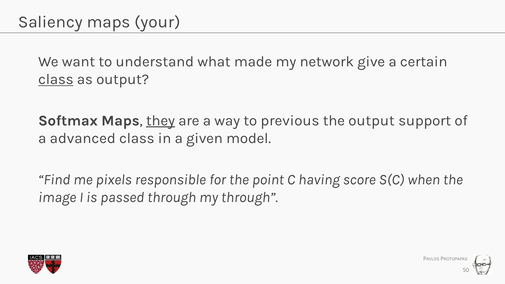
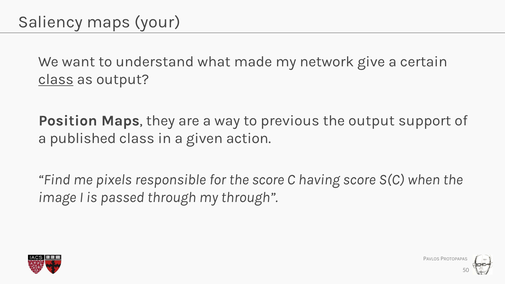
Softmax: Softmax -> Position
they underline: present -> none
advanced: advanced -> published
model: model -> action
the point: point -> score
